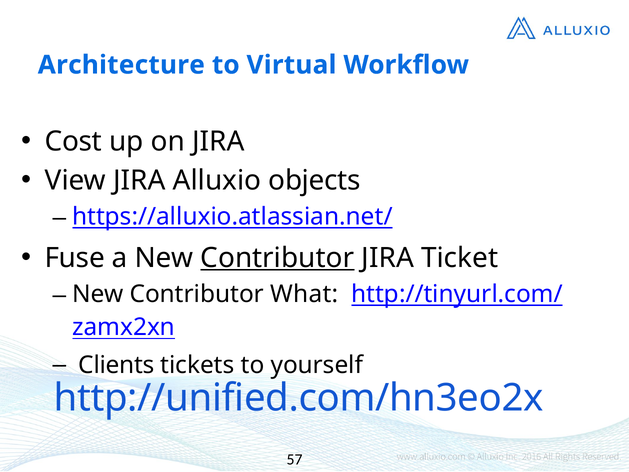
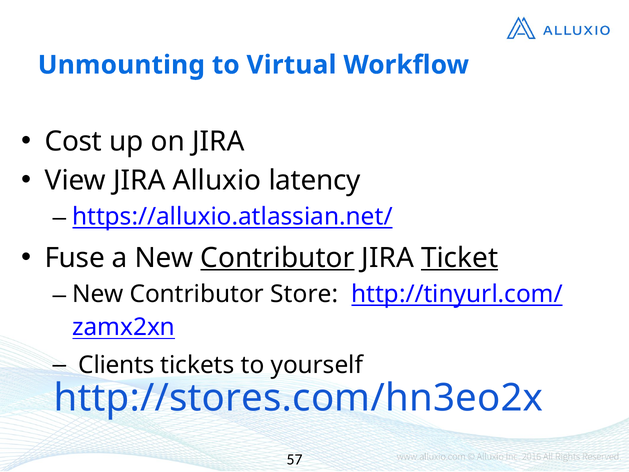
Architecture: Architecture -> Unmounting
objects: objects -> latency
Ticket underline: none -> present
What: What -> Store
http://unified.com/hn3eo2x: http://unified.com/hn3eo2x -> http://stores.com/hn3eo2x
